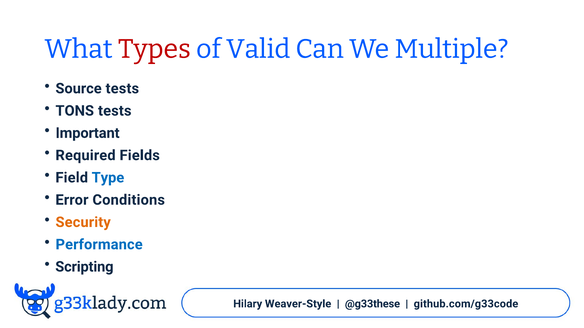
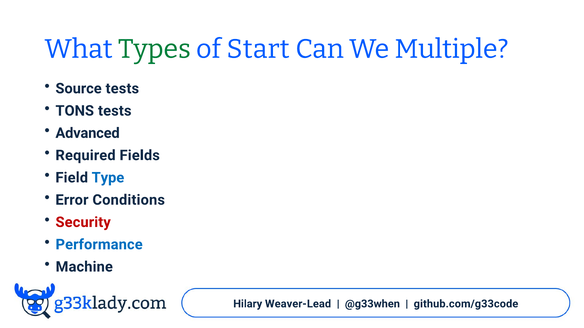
Types colour: red -> green
Valid: Valid -> Start
Important: Important -> Advanced
Security colour: orange -> red
Scripting: Scripting -> Machine
Weaver-Style: Weaver-Style -> Weaver-Lead
@g33these: @g33these -> @g33when
